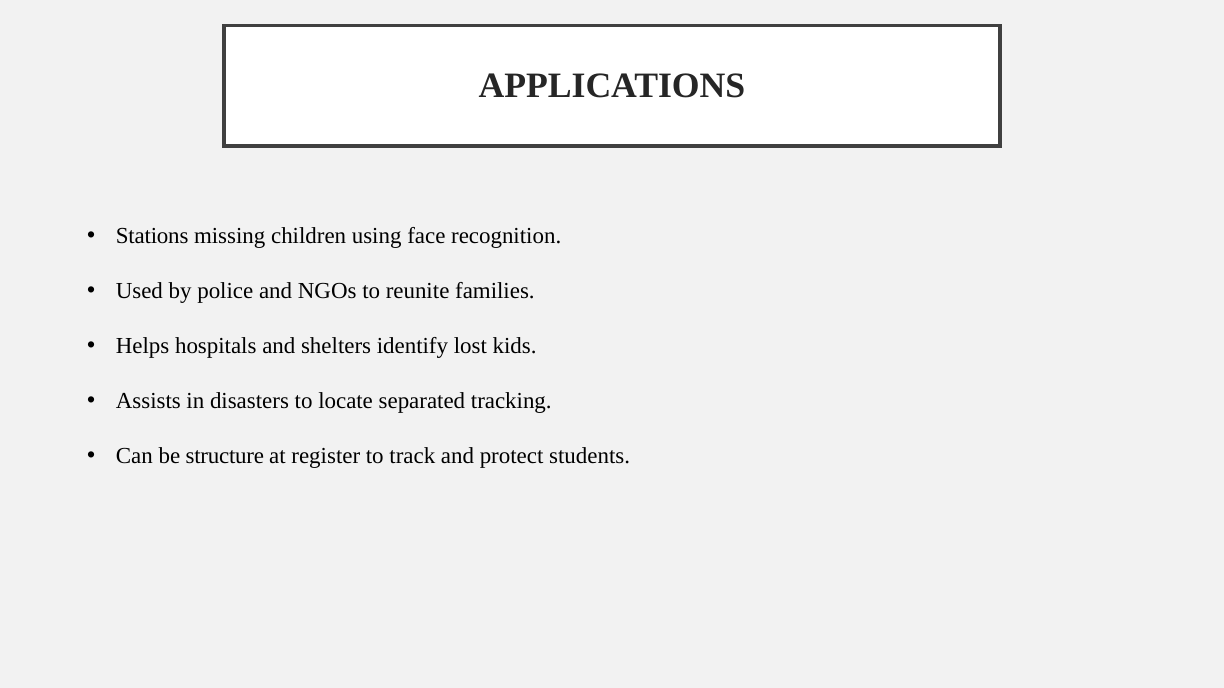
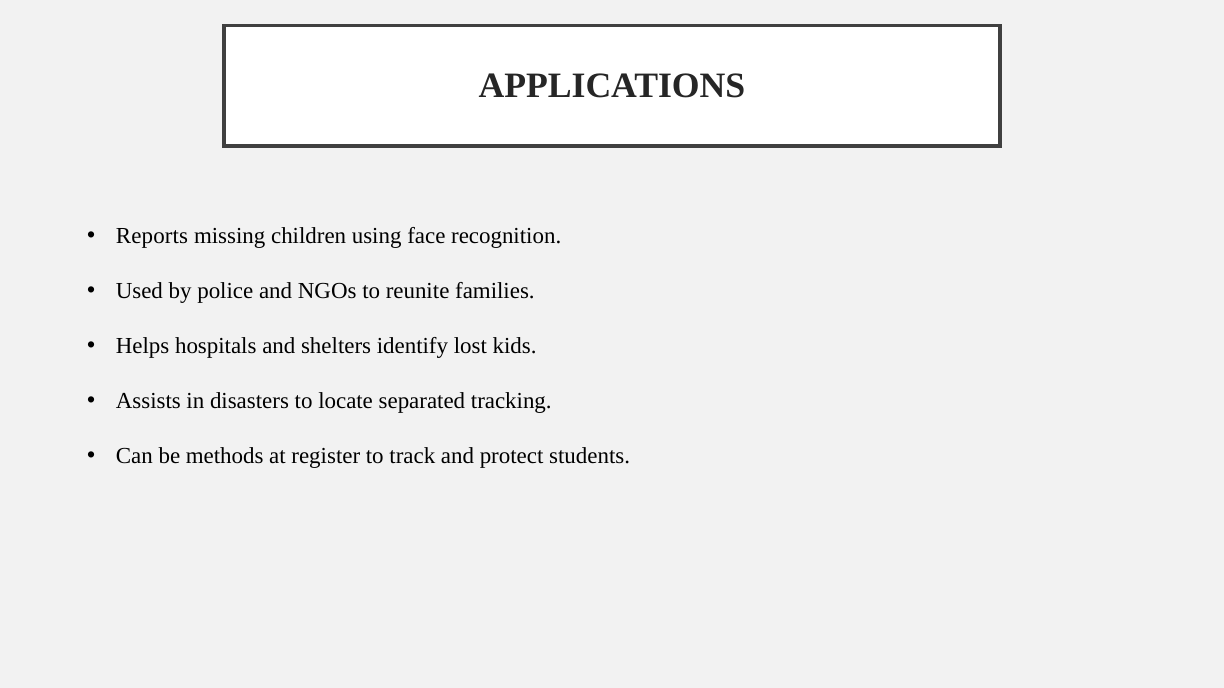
Stations: Stations -> Reports
structure: structure -> methods
